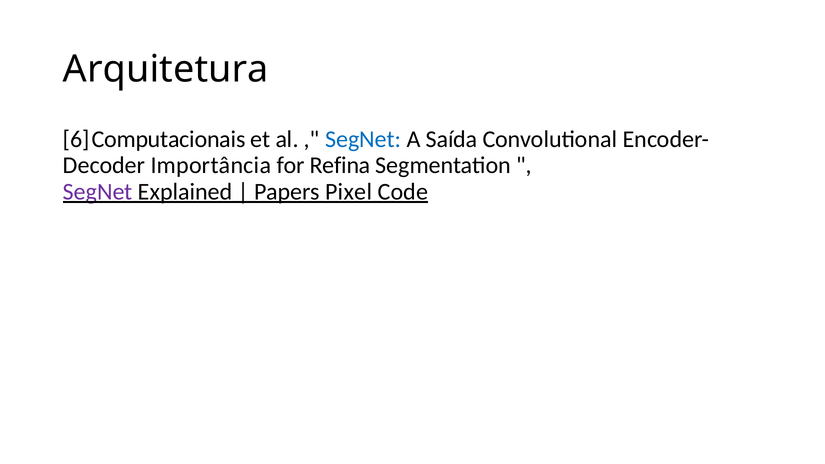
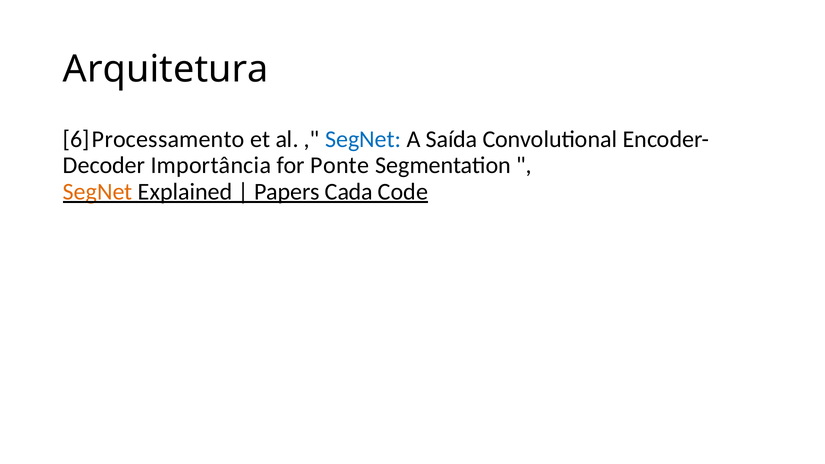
Computacionais: Computacionais -> Processamento
Refina: Refina -> Ponte
SegNet at (98, 192) colour: purple -> orange
Pixel: Pixel -> Cada
